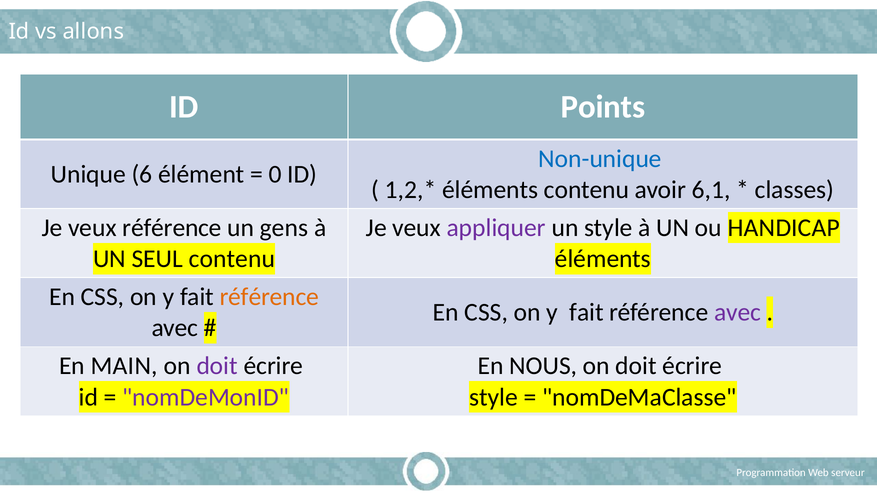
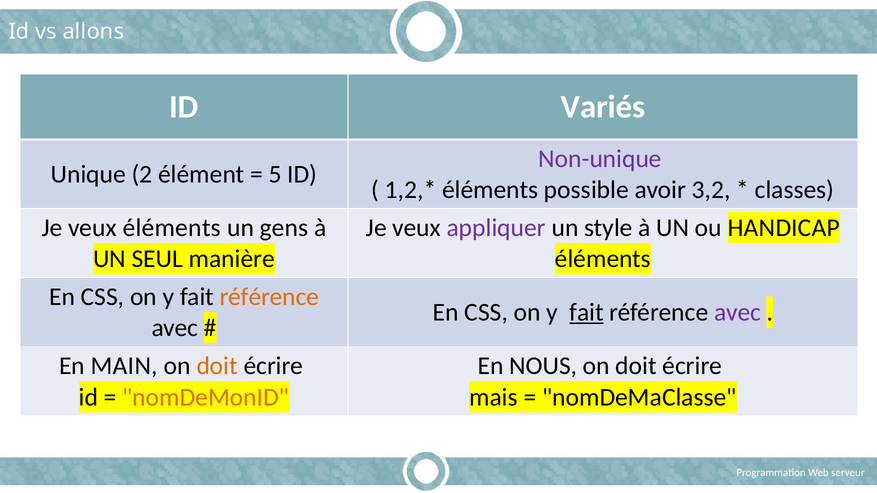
Points: Points -> Variés
Non-unique colour: blue -> purple
6: 6 -> 2
0: 0 -> 5
éléments contenu: contenu -> possible
6,1: 6,1 -> 3,2
veux référence: référence -> éléments
SEUL contenu: contenu -> manière
fait at (587, 313) underline: none -> present
doit at (217, 366) colour: purple -> orange
nomDeMonID colour: purple -> orange
style at (493, 397): style -> mais
